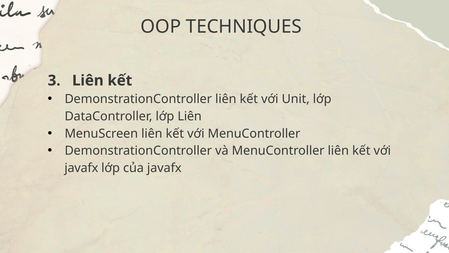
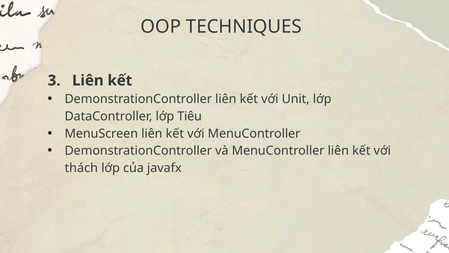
lớp Liên: Liên -> Tiêu
javafx at (81, 168): javafx -> thách
